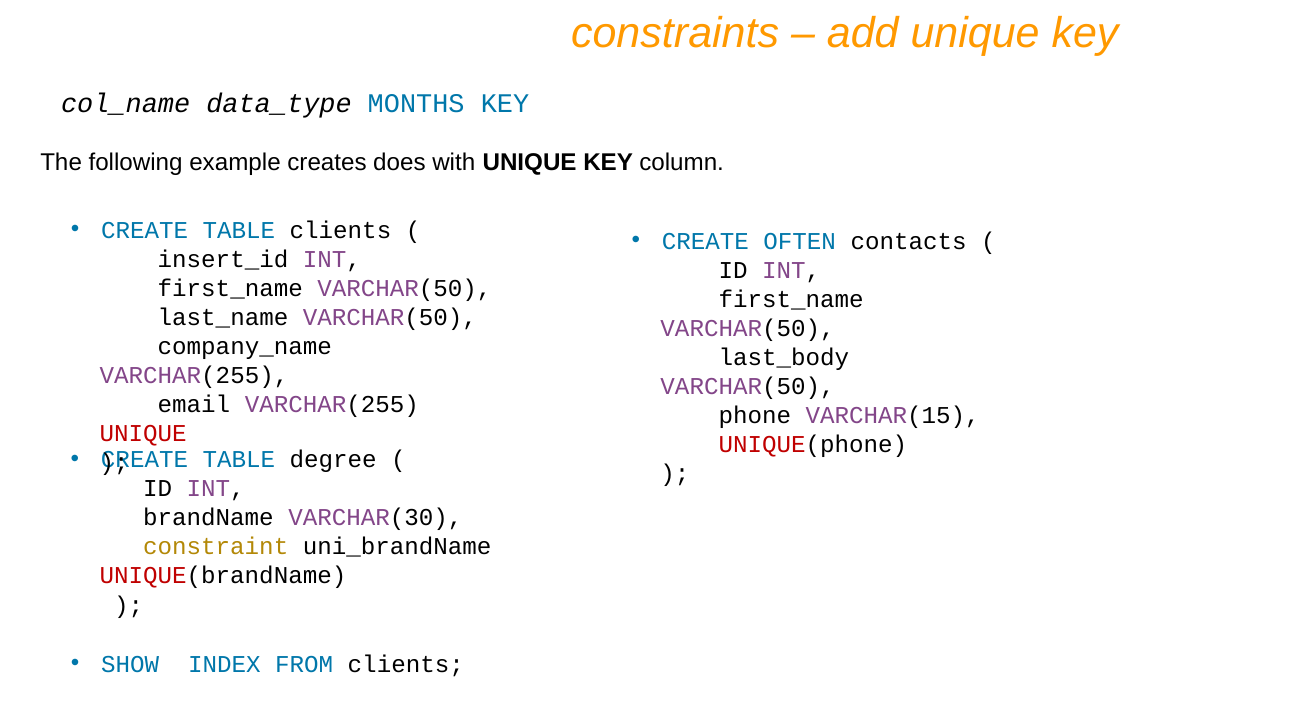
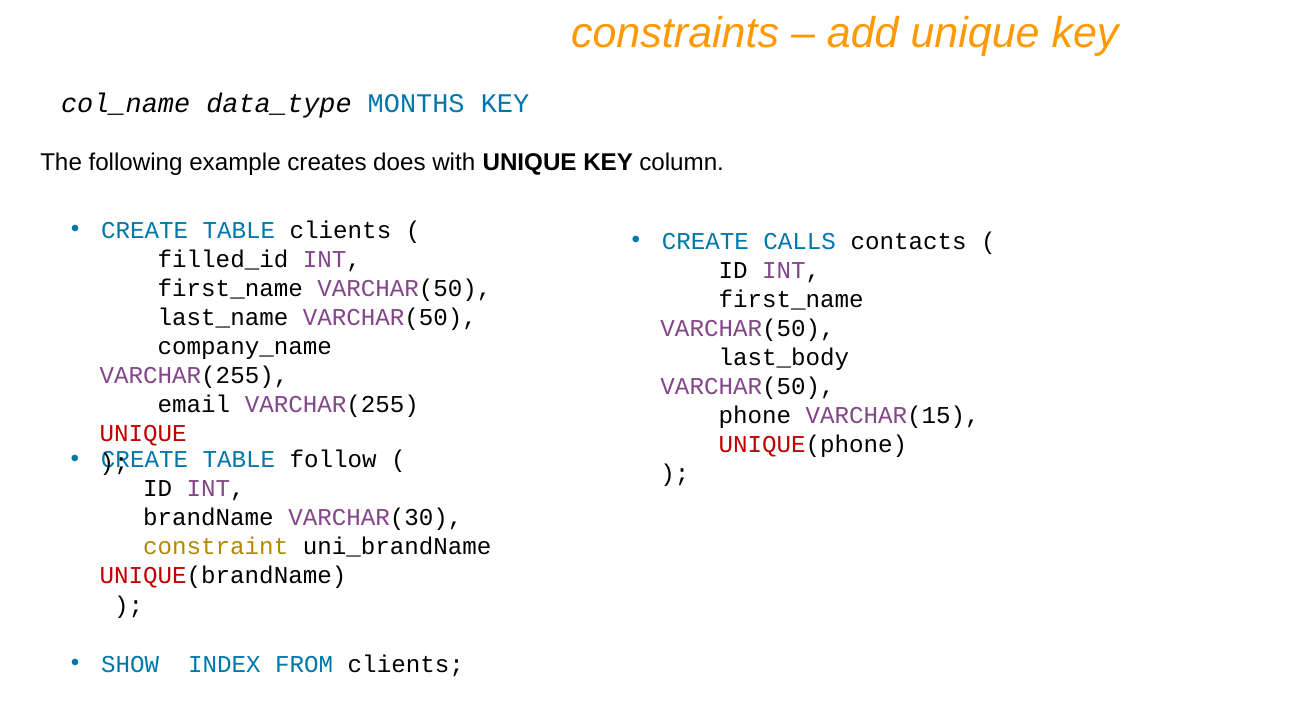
OFTEN: OFTEN -> CALLS
insert_id: insert_id -> filled_id
degree: degree -> follow
